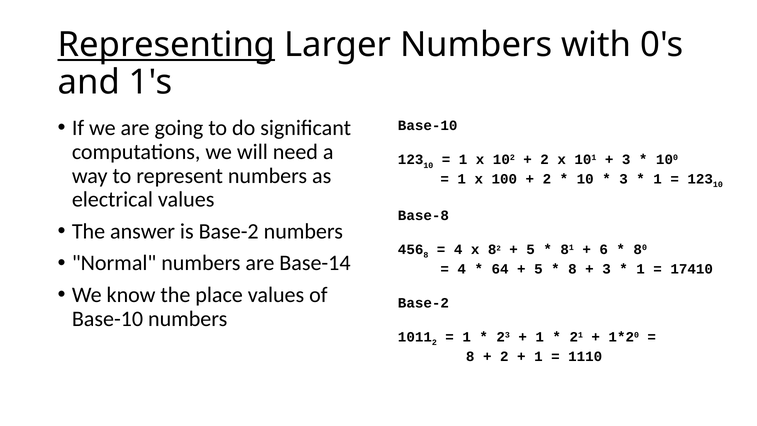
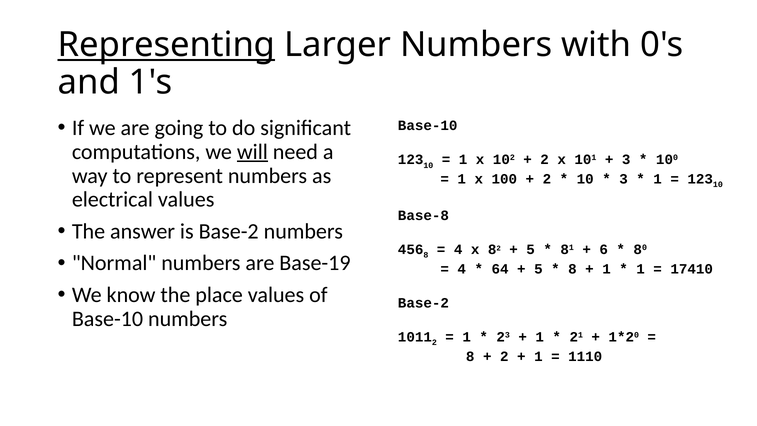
will underline: none -> present
Base-14: Base-14 -> Base-19
3 at (607, 269): 3 -> 1
